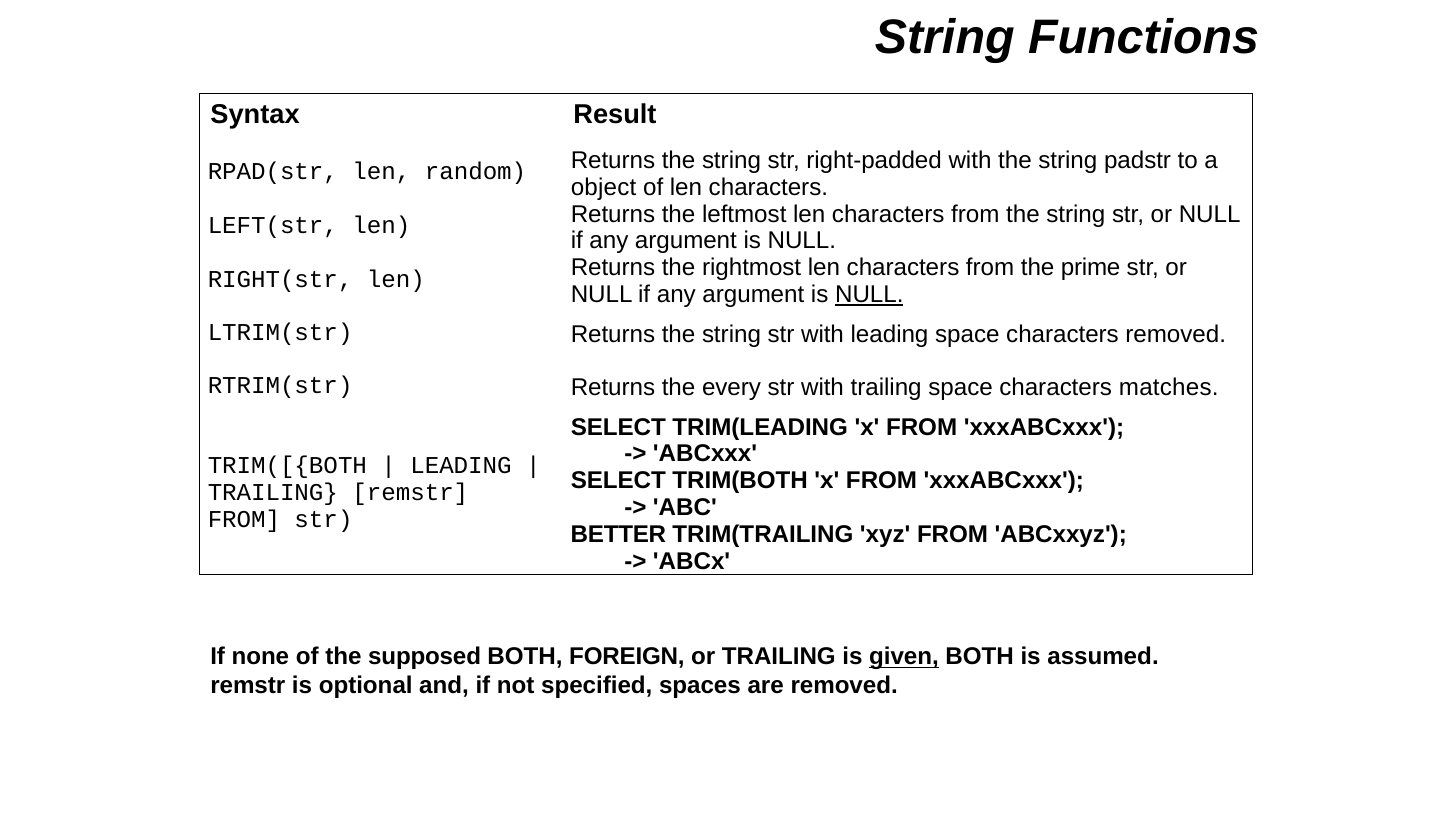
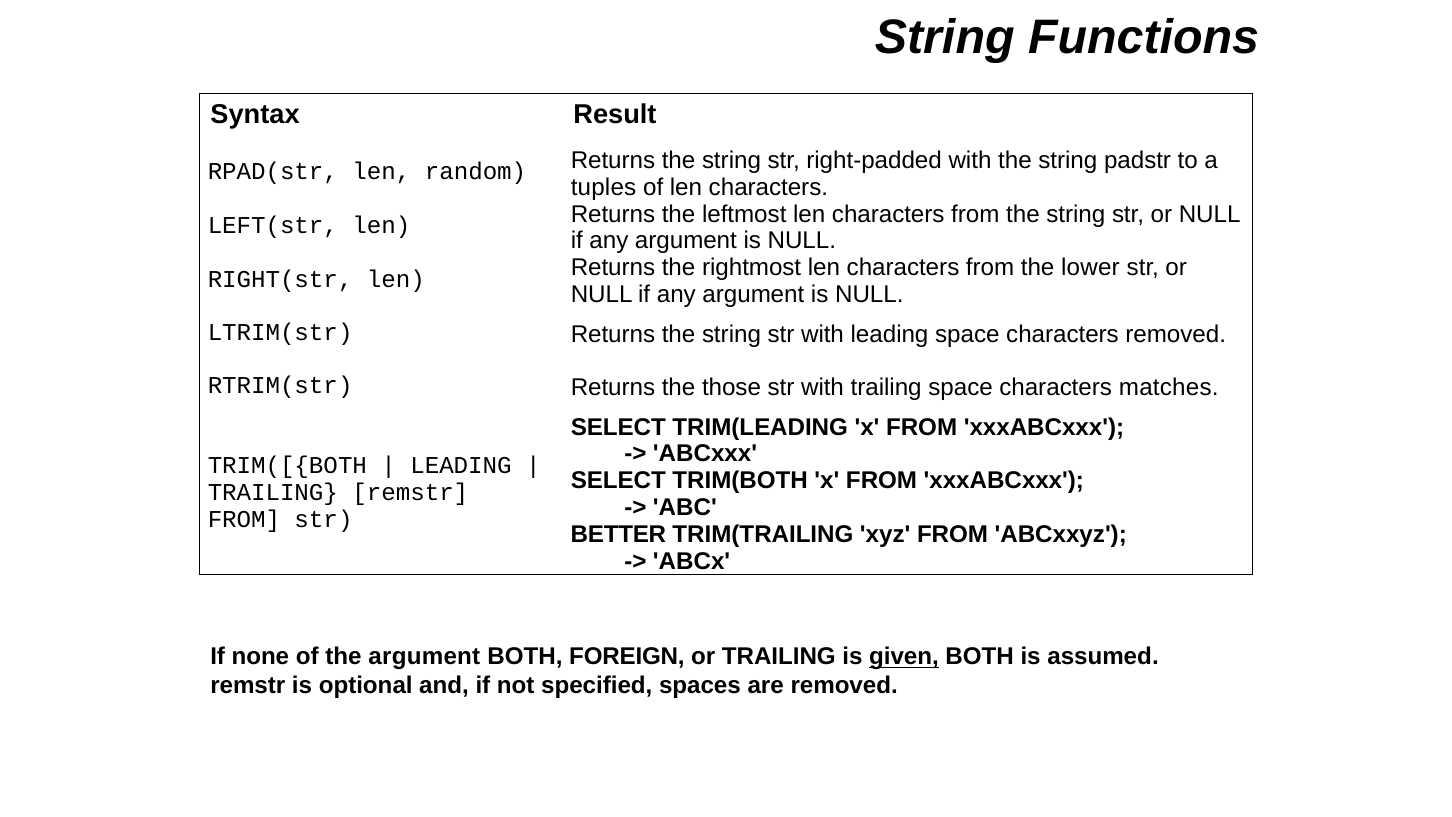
object: object -> tuples
prime: prime -> lower
NULL at (869, 295) underline: present -> none
every: every -> those
the supposed: supposed -> argument
